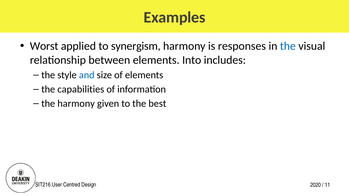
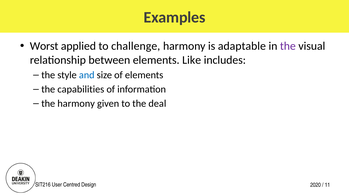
synergism: synergism -> challenge
responses: responses -> adaptable
the at (288, 46) colour: blue -> purple
Into: Into -> Like
best: best -> deal
